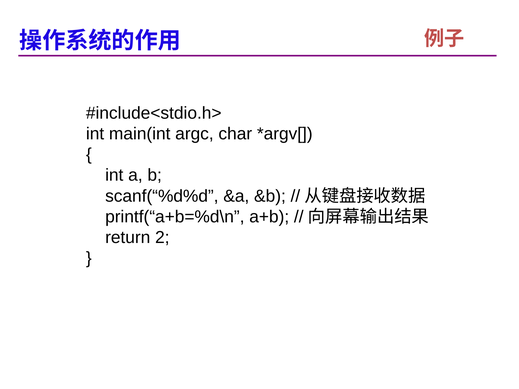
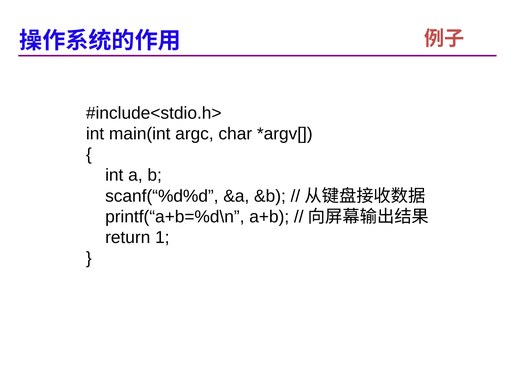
2: 2 -> 1
